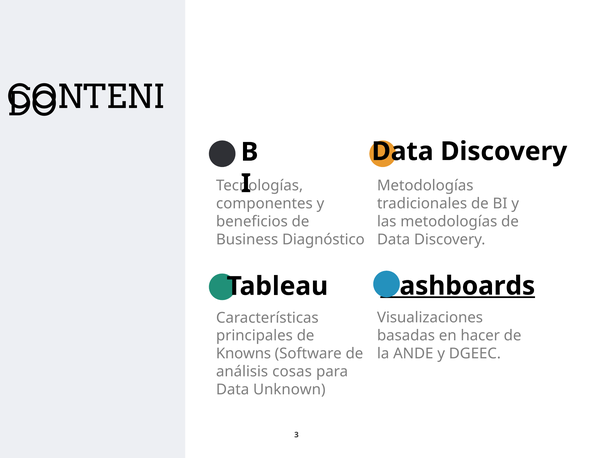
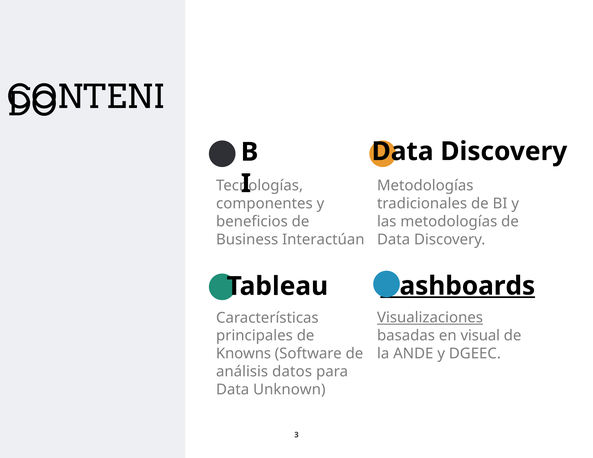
Diagnóstico: Diagnóstico -> Interactúan
Visualizaciones underline: none -> present
hacer: hacer -> visual
cosas: cosas -> datos
